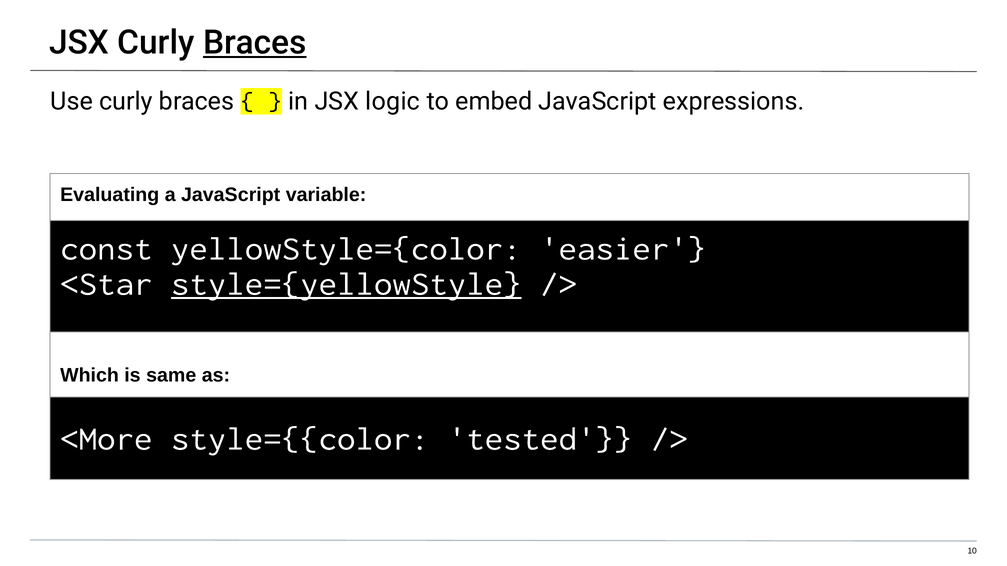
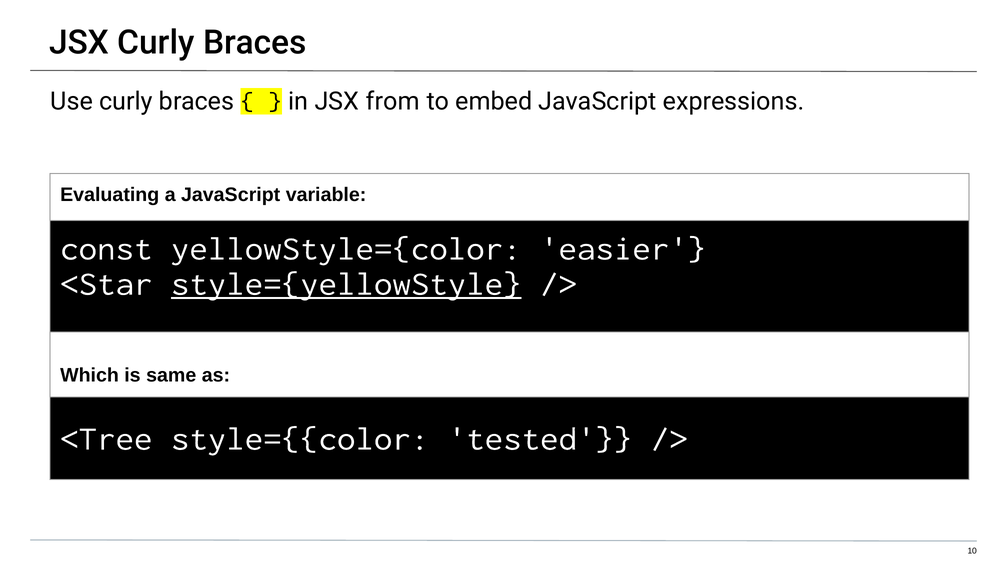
Braces at (255, 43) underline: present -> none
logic: logic -> from
<More: <More -> <Tree
